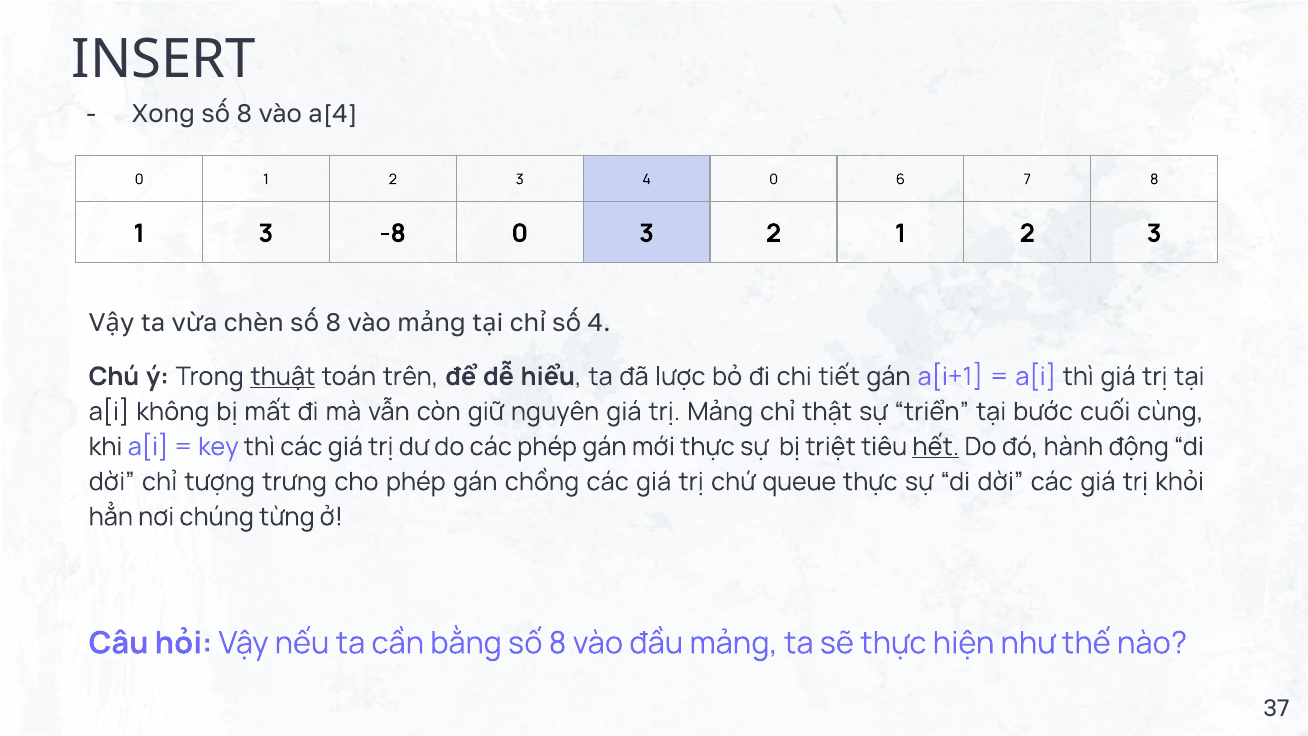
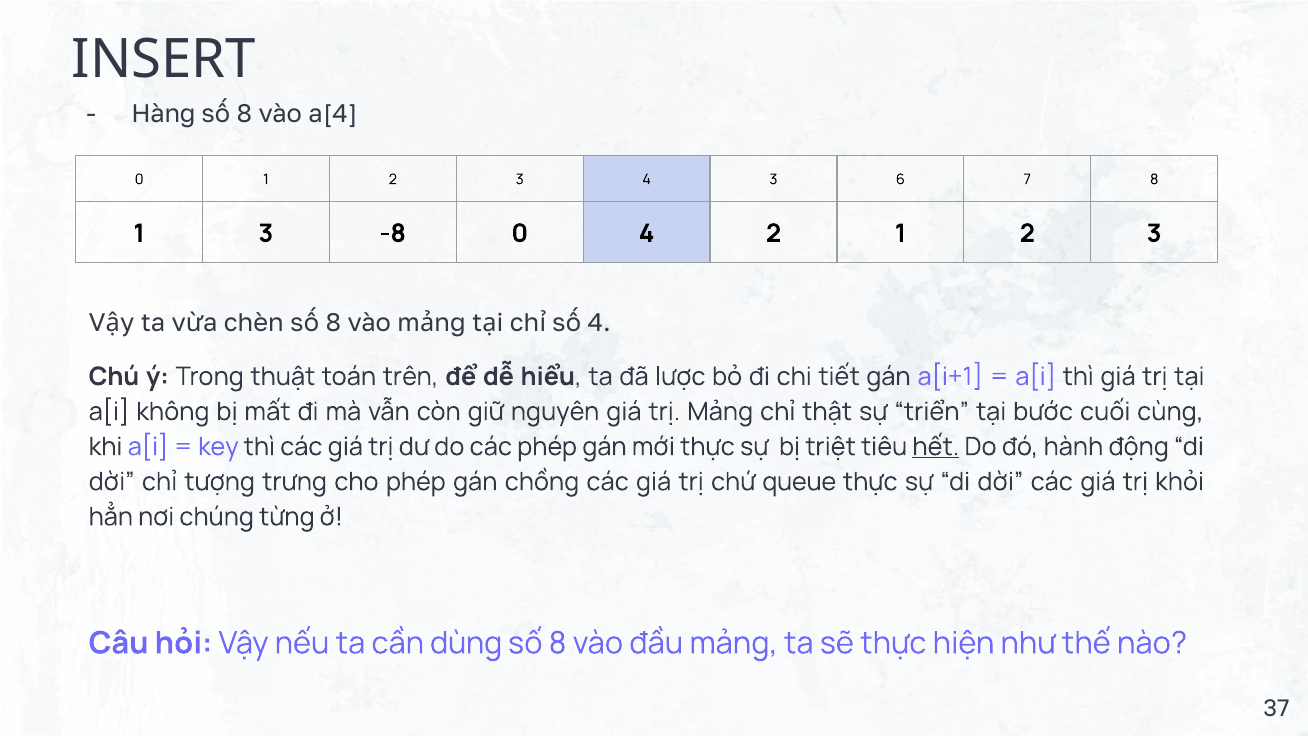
Xong: Xong -> Hàng
4 0: 0 -> 3
0 3: 3 -> 4
thuật underline: present -> none
bằng: bằng -> dùng
